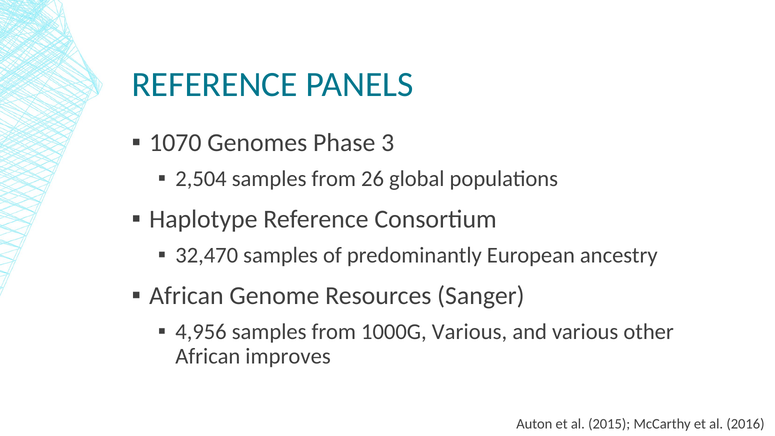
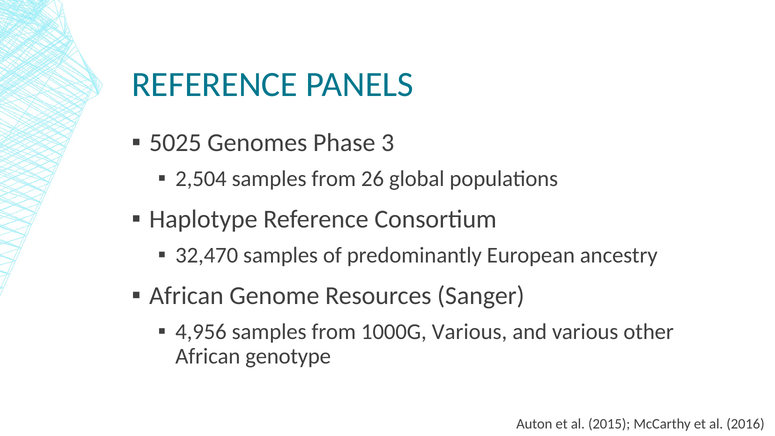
1070: 1070 -> 5025
improves: improves -> genotype
